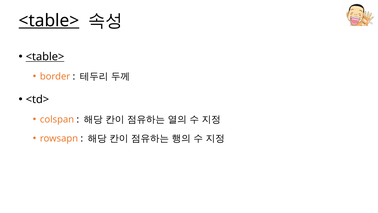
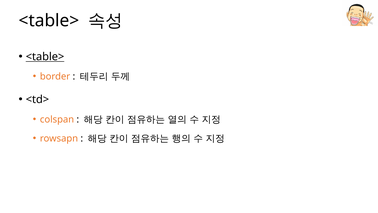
<table> at (49, 21) underline: present -> none
